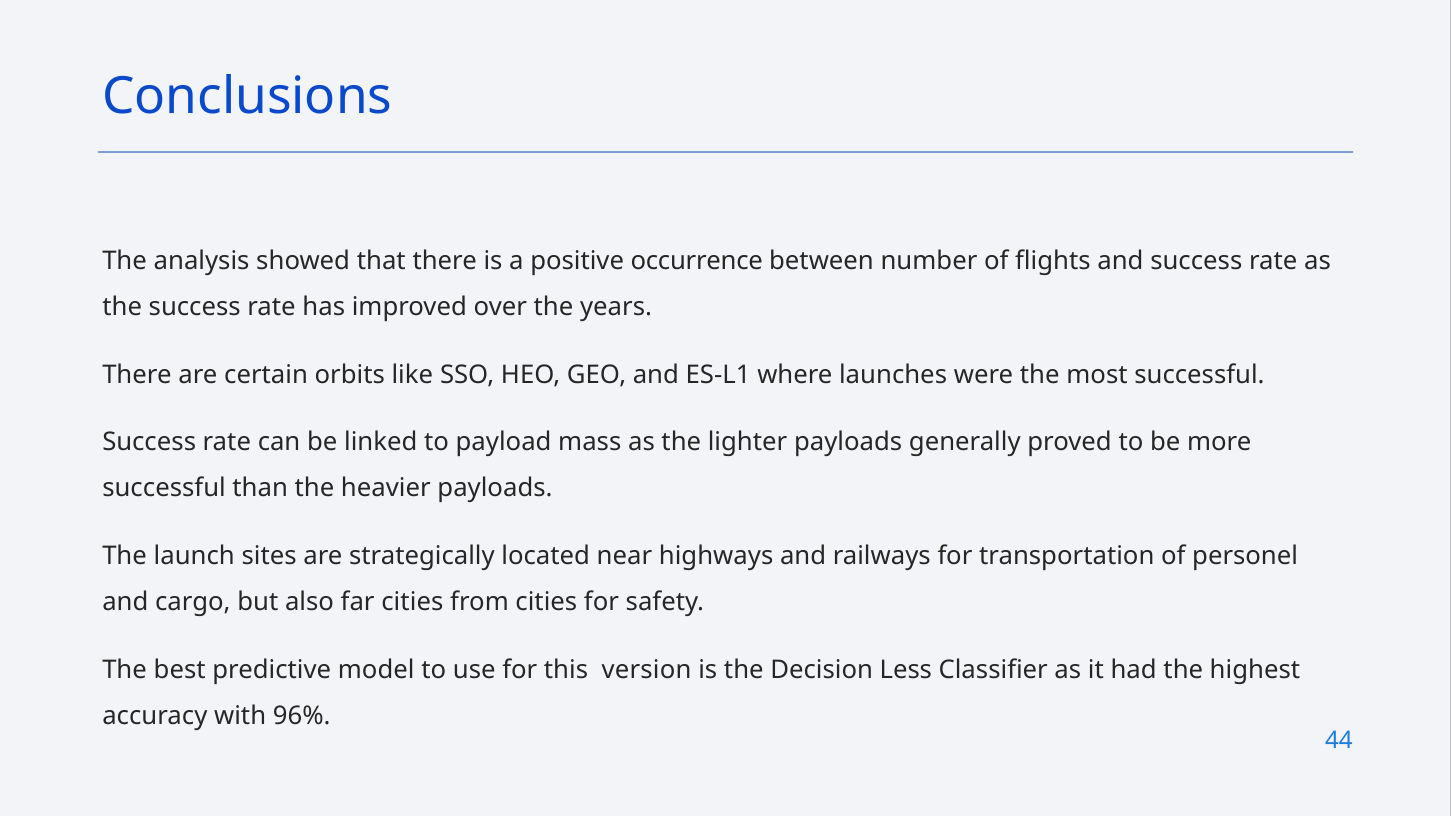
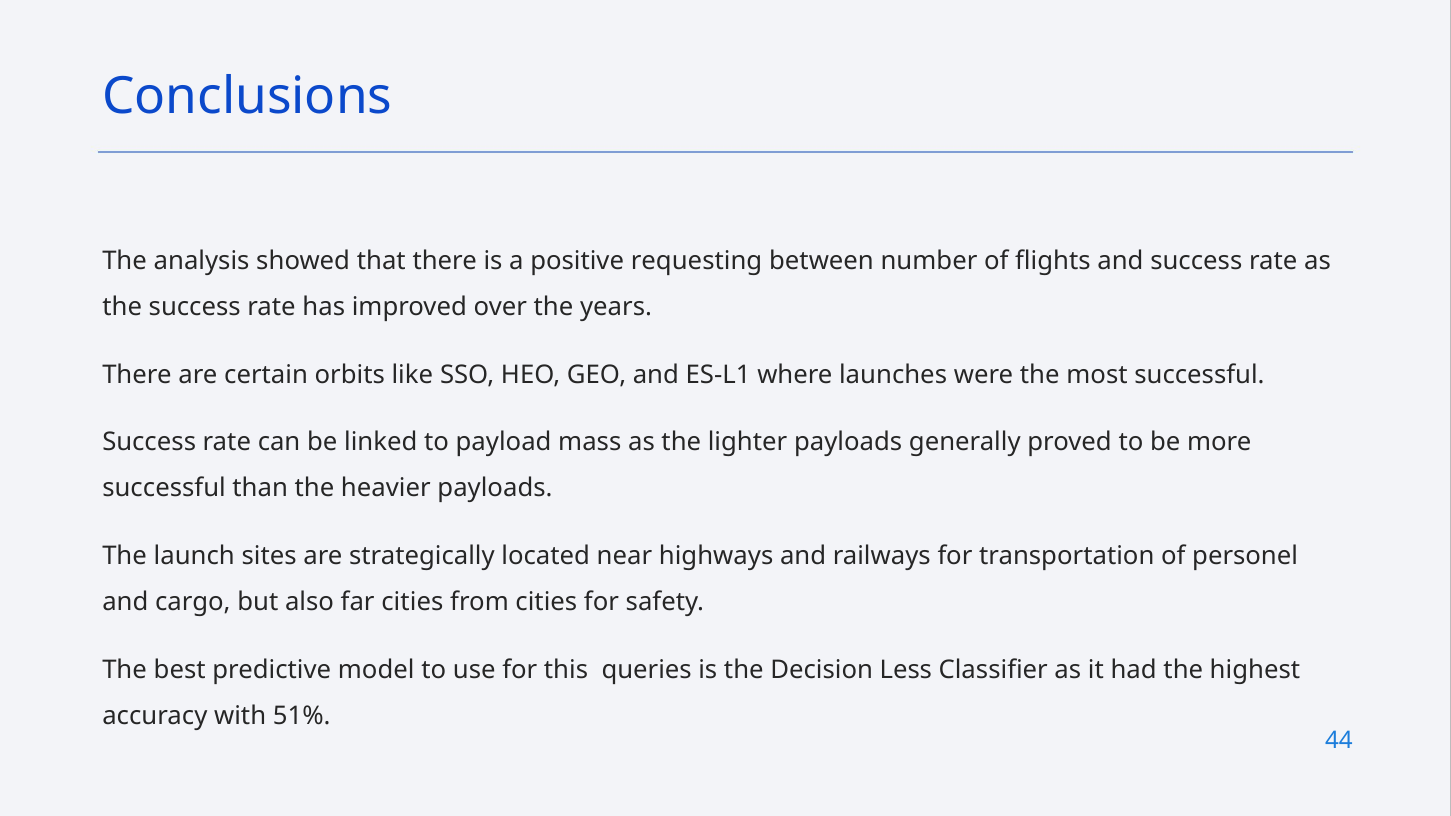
occurrence: occurrence -> requesting
version: version -> queries
96%: 96% -> 51%
